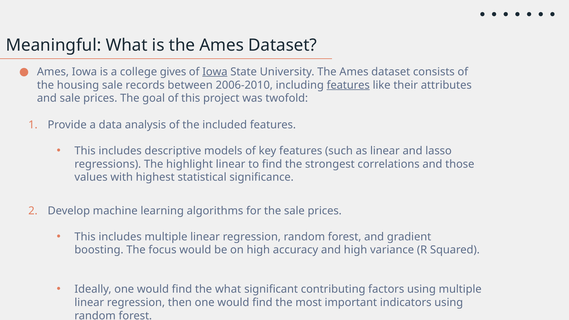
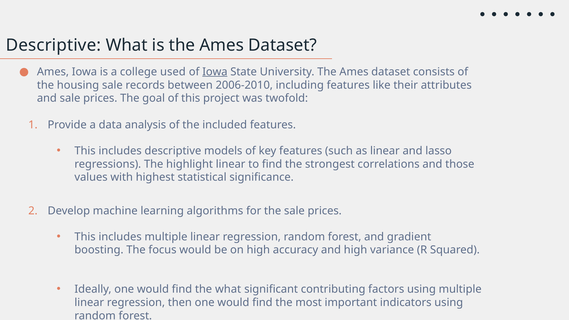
Meaningful at (53, 45): Meaningful -> Descriptive
gives: gives -> used
features at (348, 85) underline: present -> none
